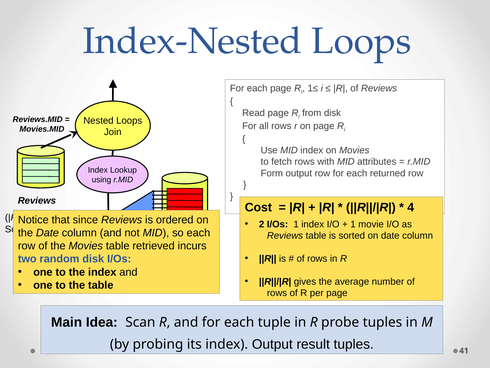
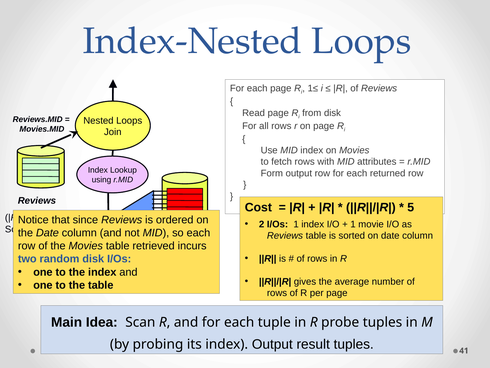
4: 4 -> 5
